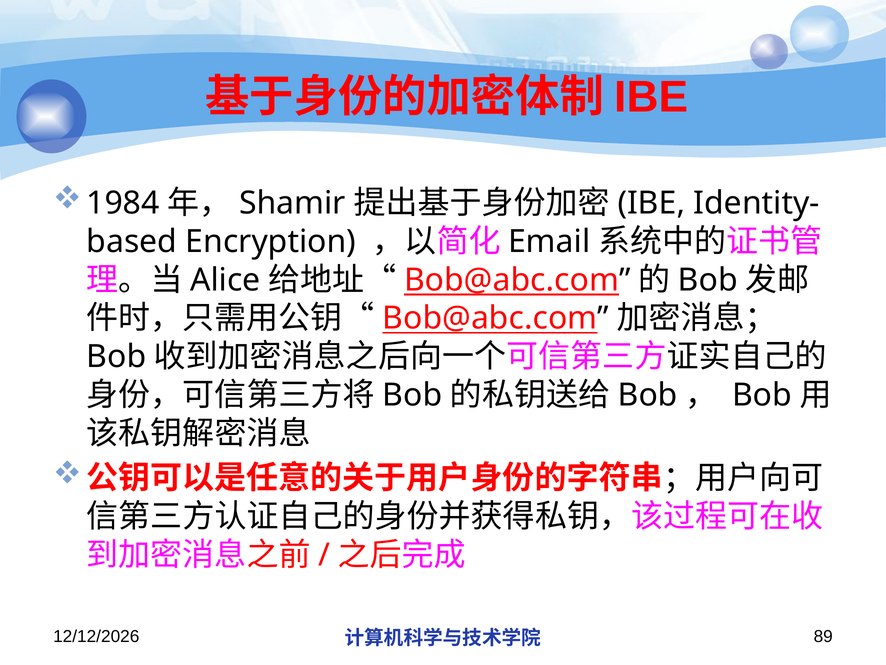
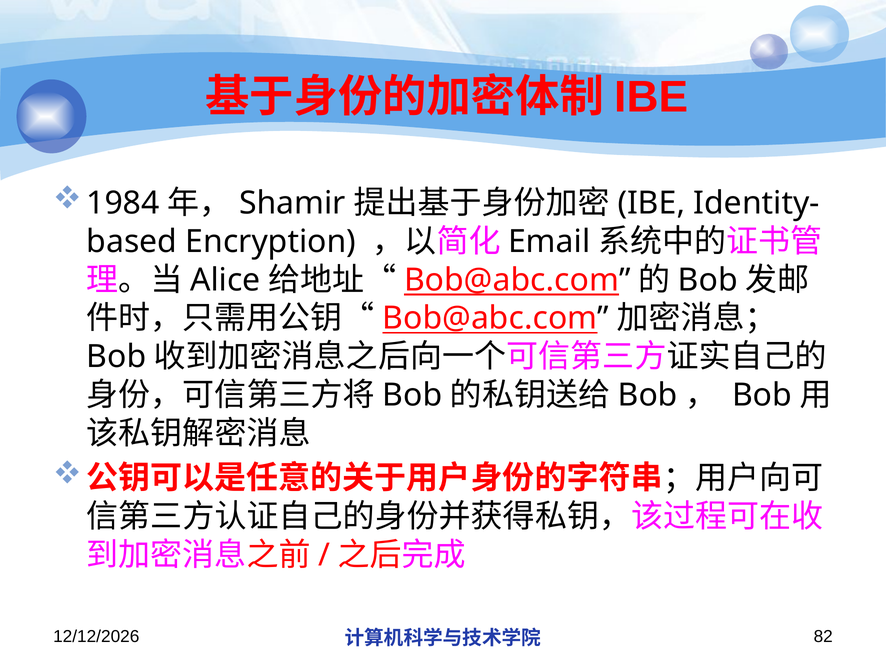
89: 89 -> 82
